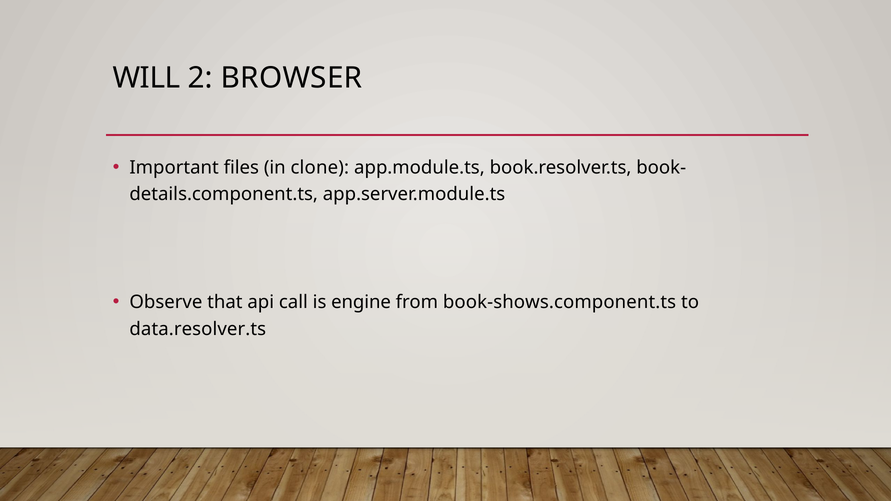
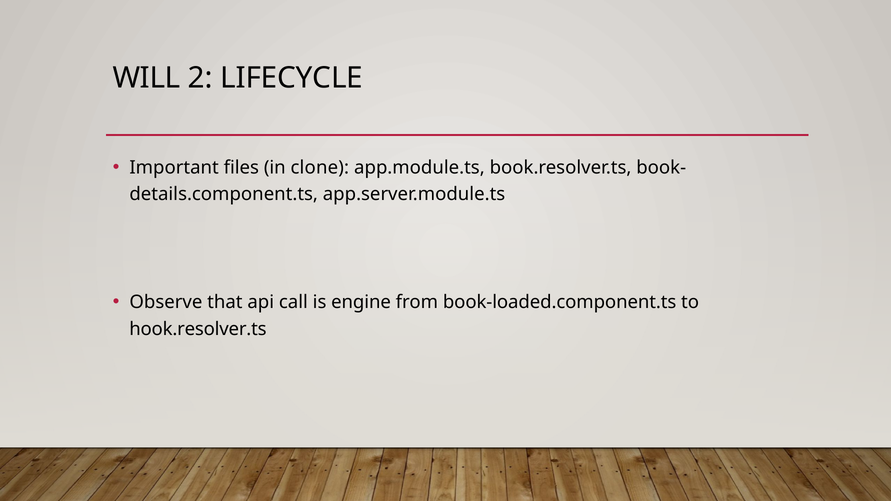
BROWSER: BROWSER -> LIFECYCLE
book-shows.component.ts: book-shows.component.ts -> book-loaded.component.ts
data.resolver.ts: data.resolver.ts -> hook.resolver.ts
